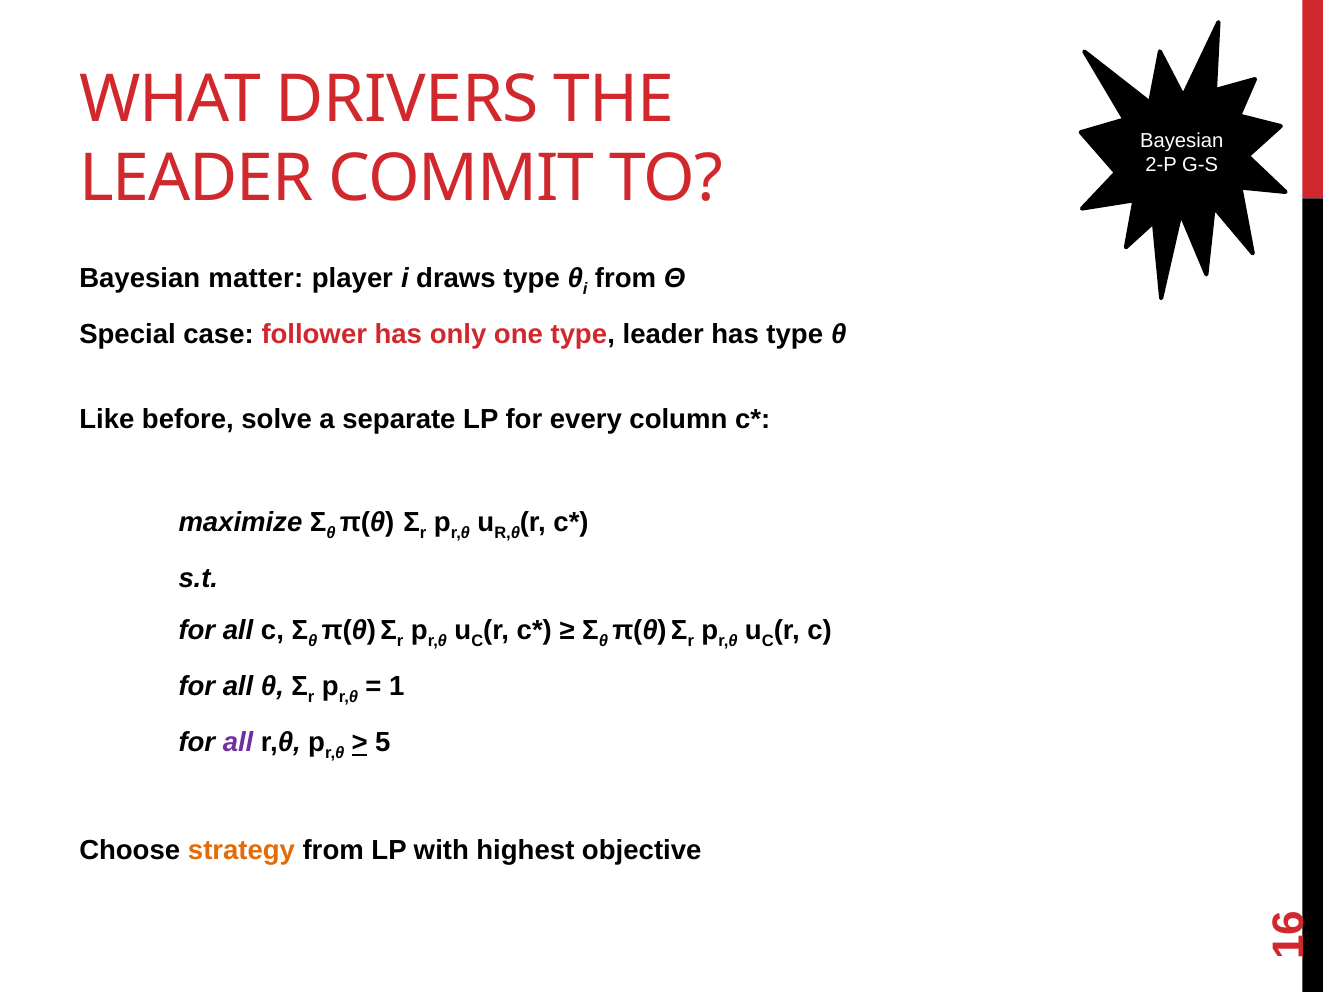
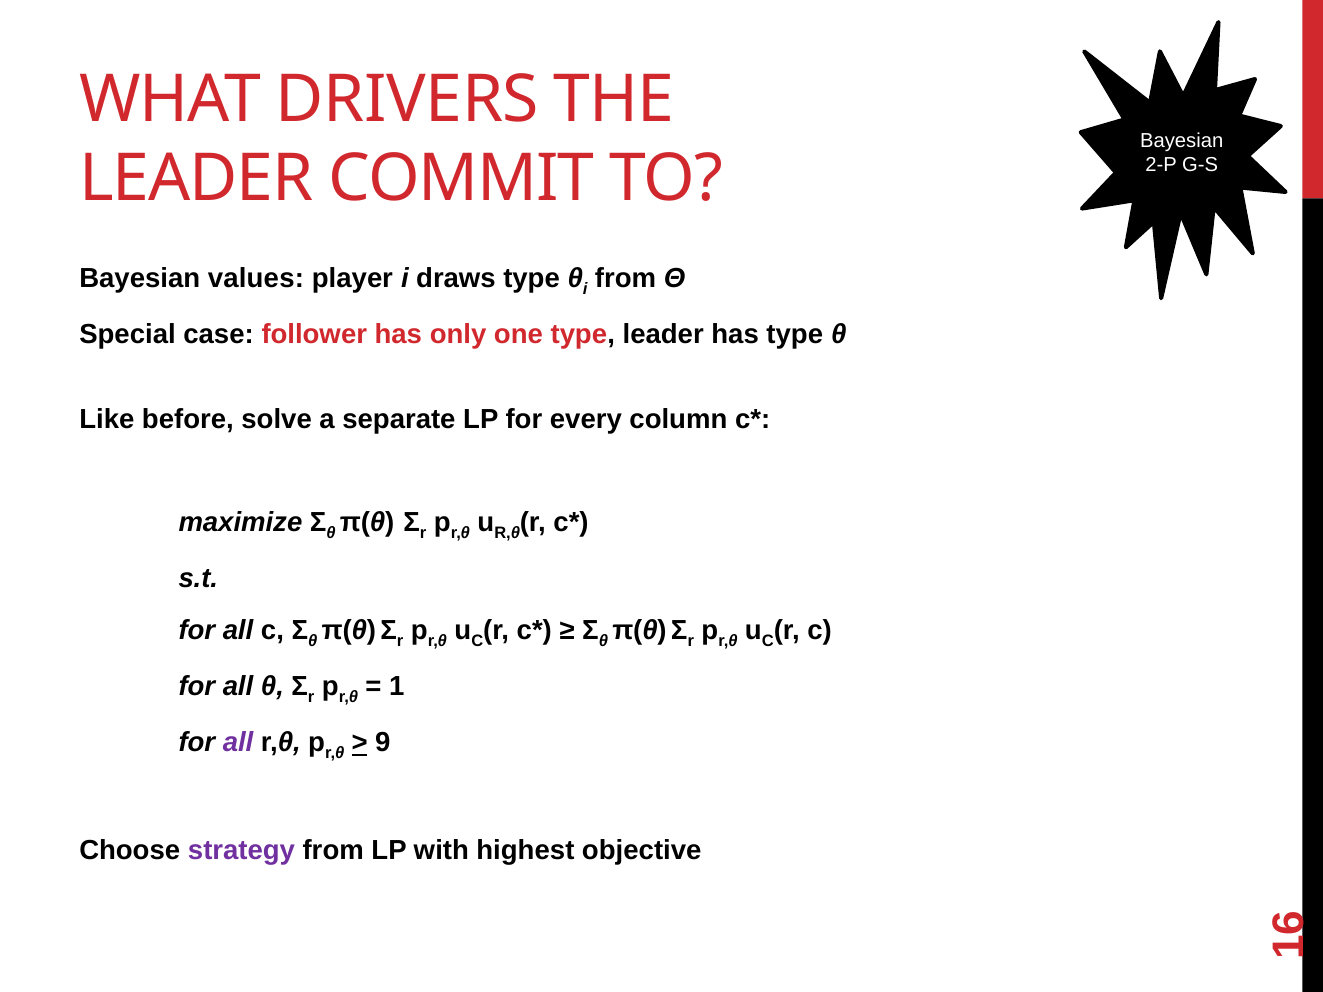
matter: matter -> values
5: 5 -> 9
strategy colour: orange -> purple
